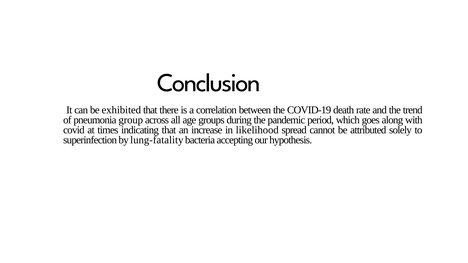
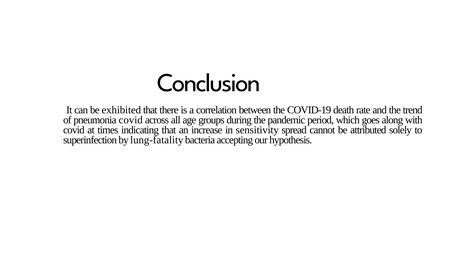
pneumonia group: group -> covid
likelihood: likelihood -> sensitivity
